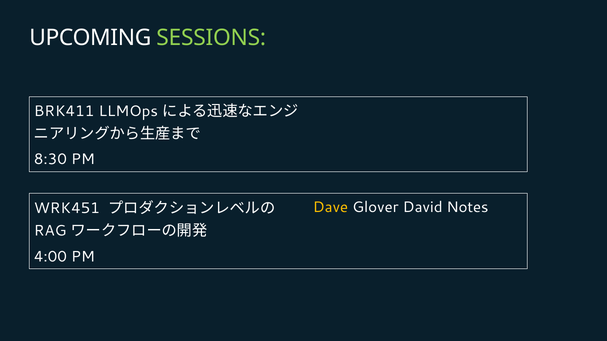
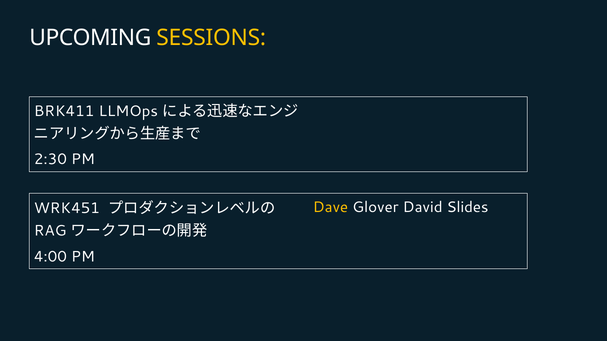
SESSIONS colour: light green -> yellow
8:30: 8:30 -> 2:30
Notes: Notes -> Slides
